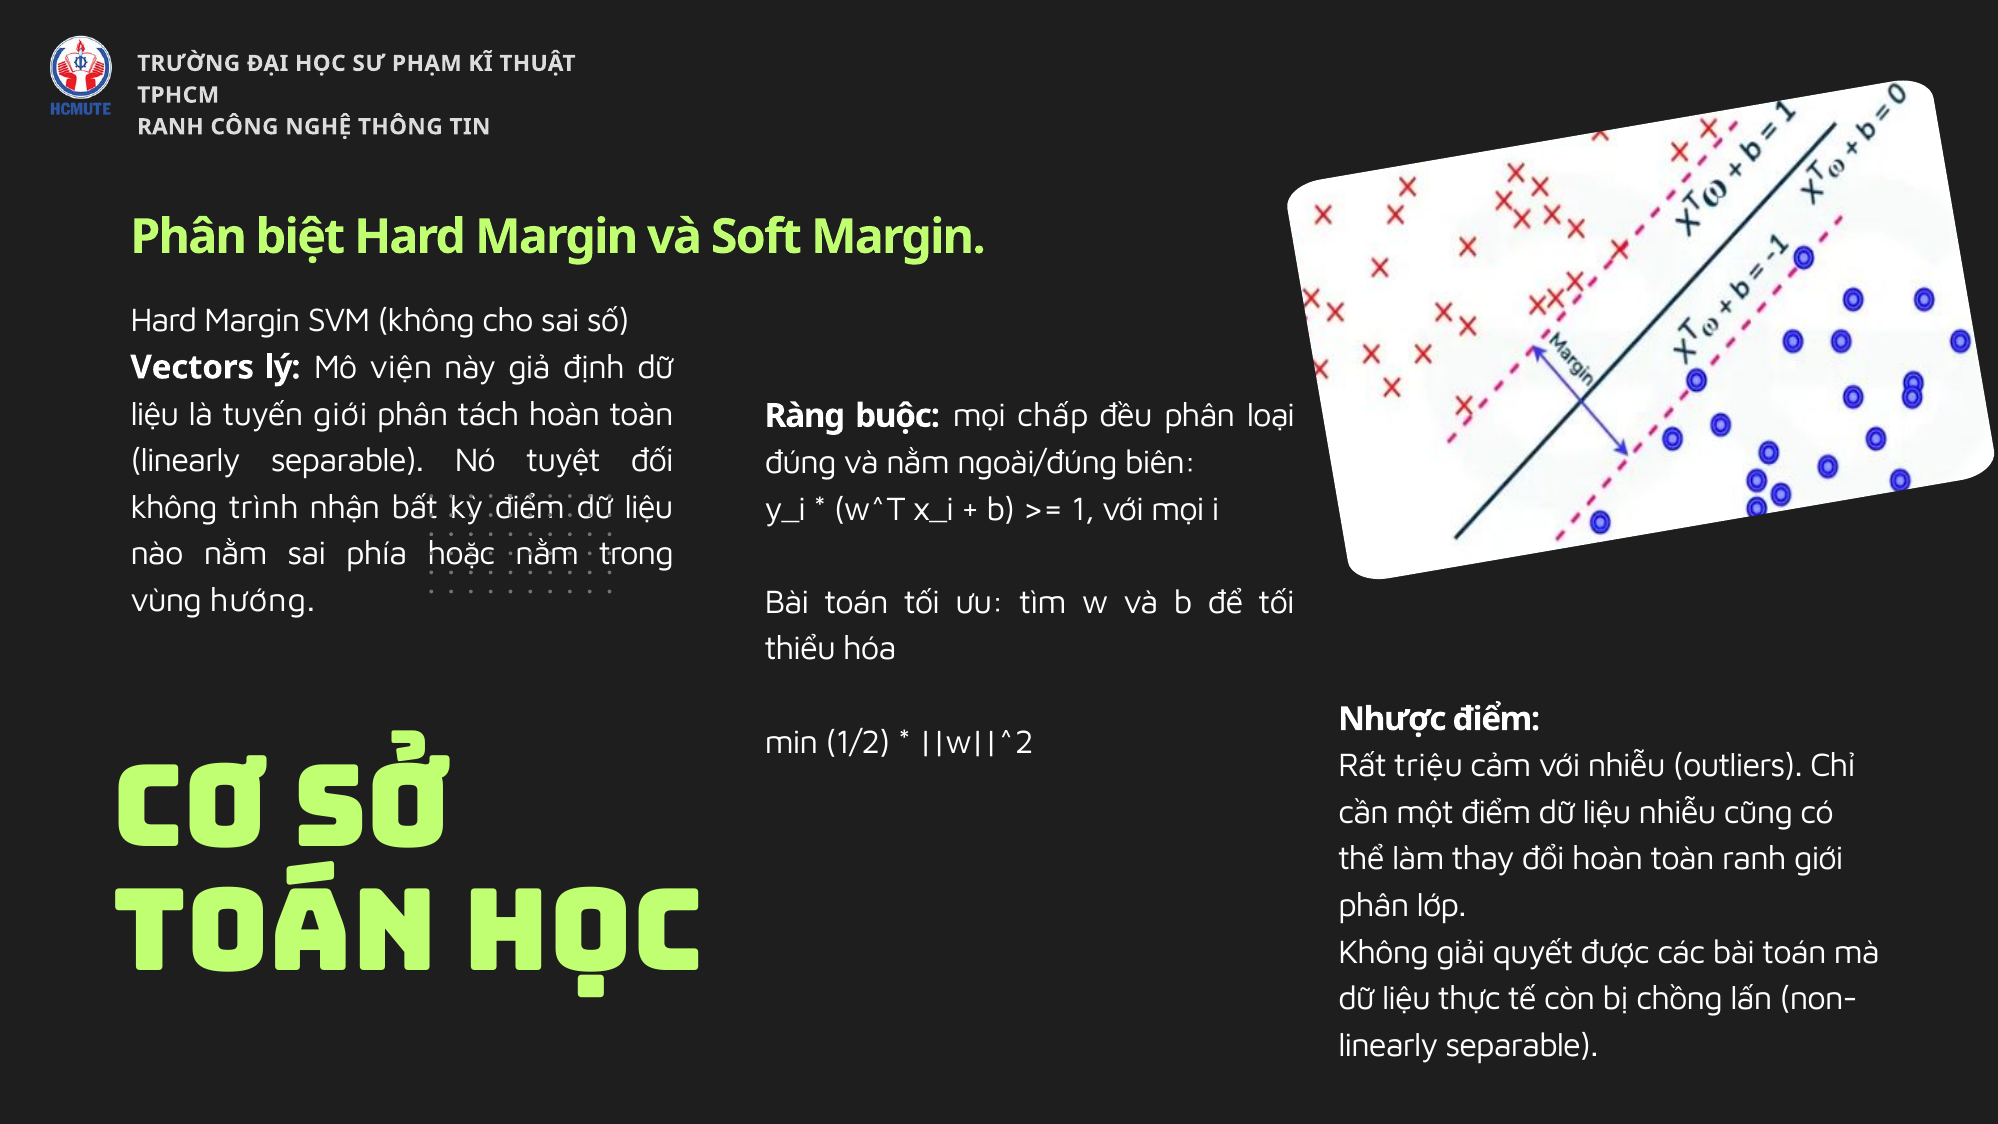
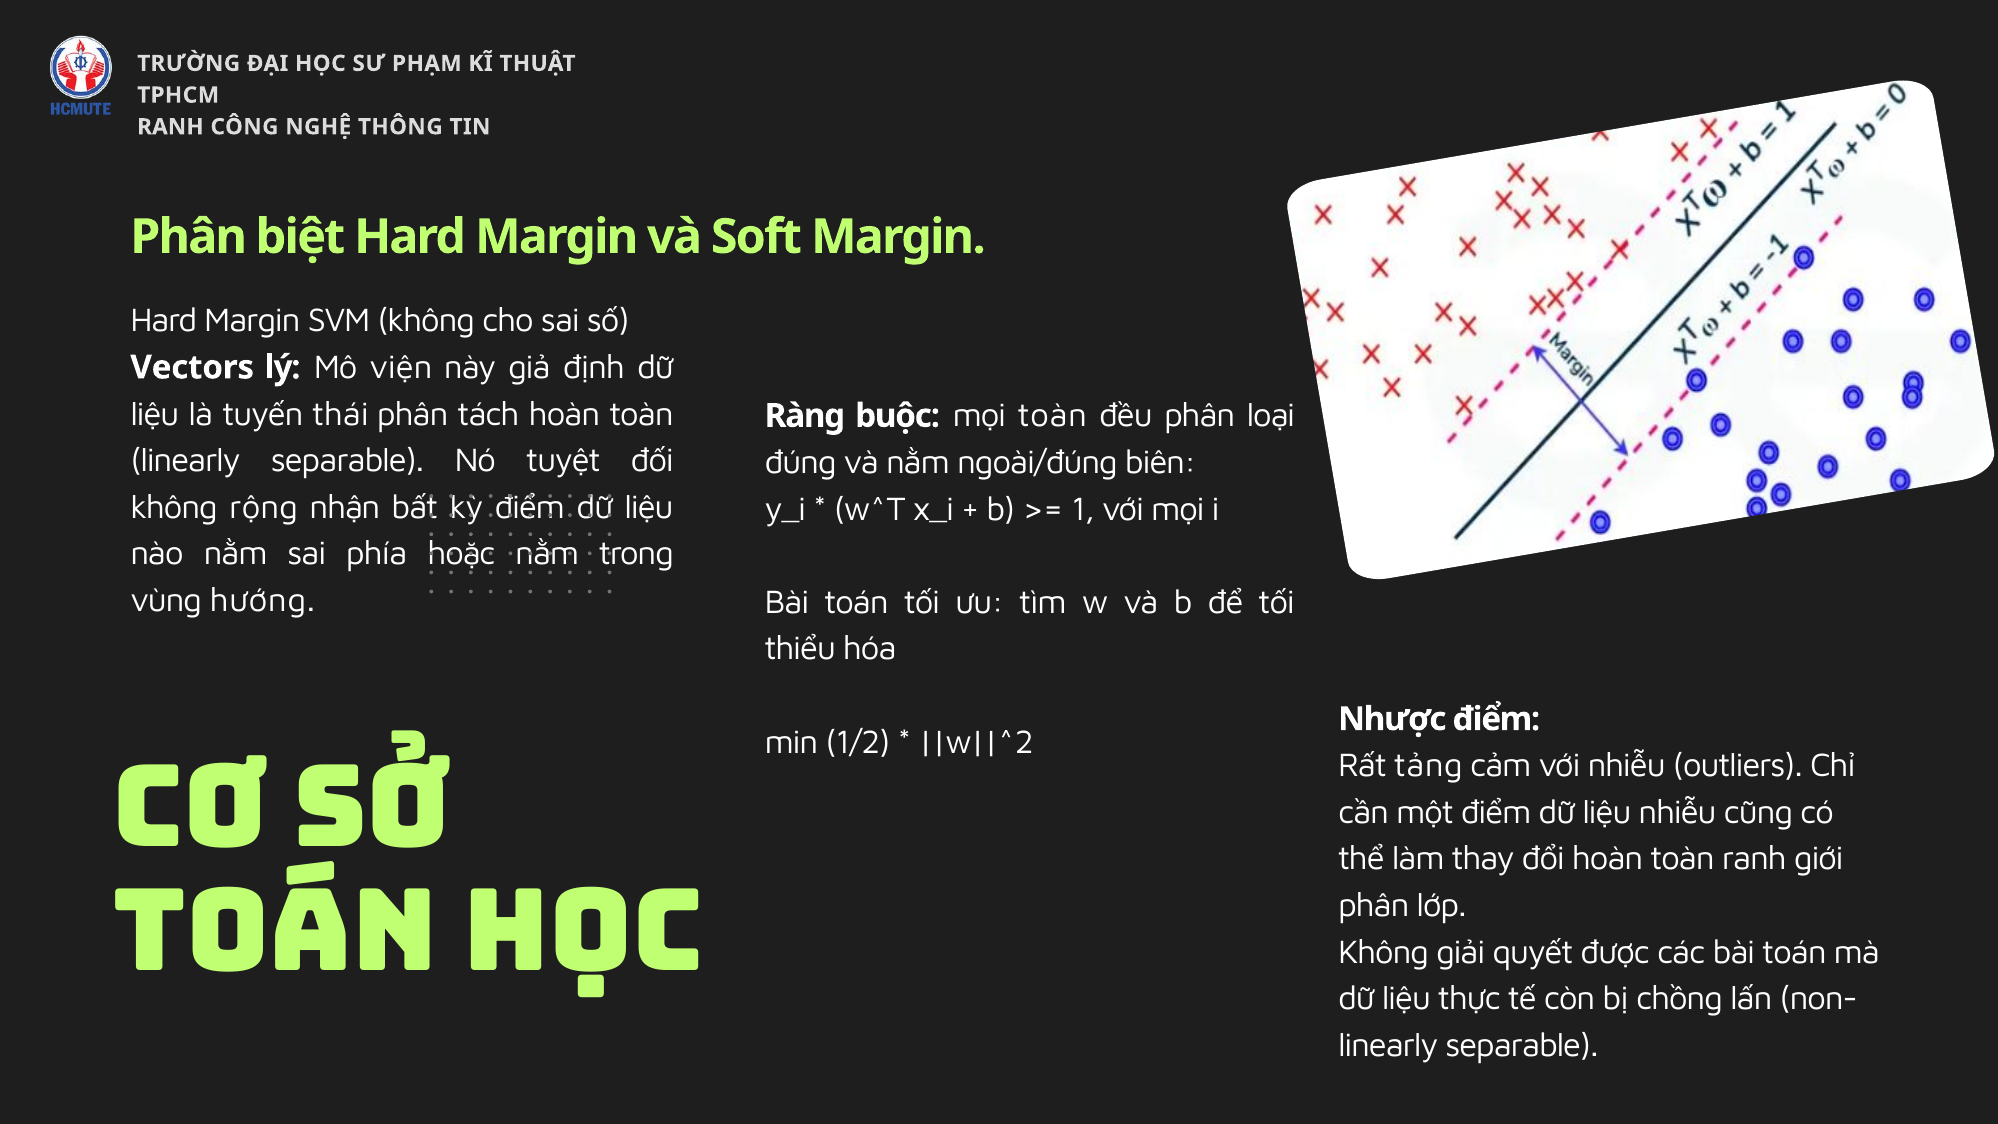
tuyến giới: giới -> thái
mọi chấp: chấp -> toàn
trình: trình -> rộng
triệu: triệu -> tảng
